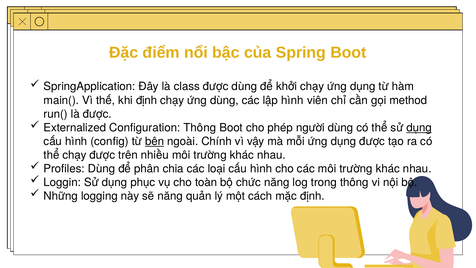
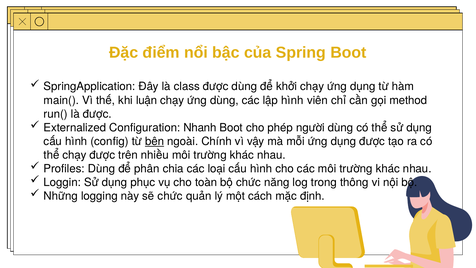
khi định: định -> luận
Configuration Thông: Thông -> Nhanh
dụng at (419, 127) underline: present -> none
sẽ năng: năng -> chức
